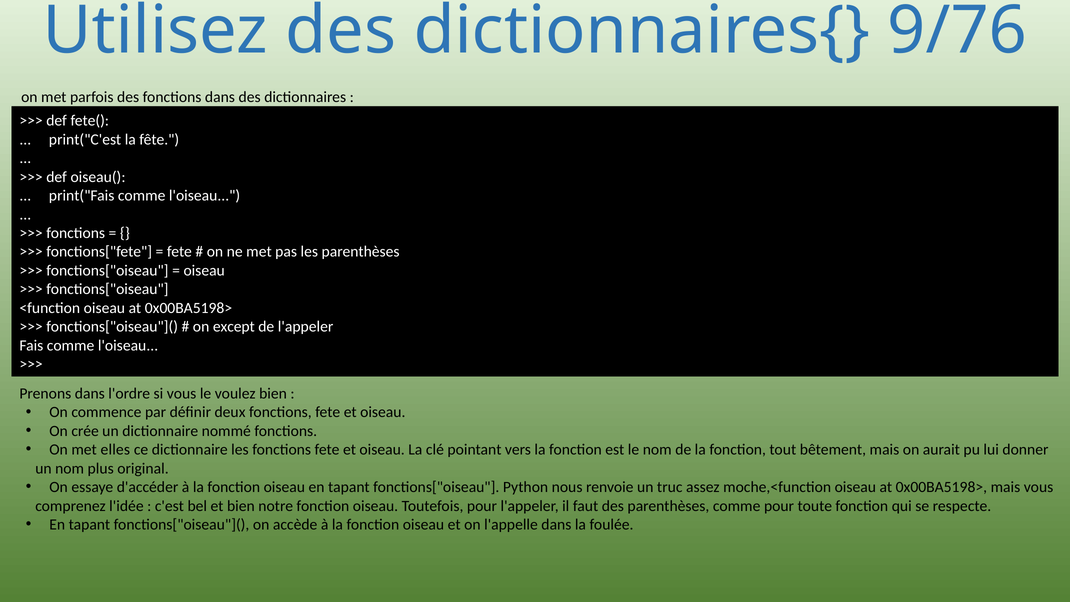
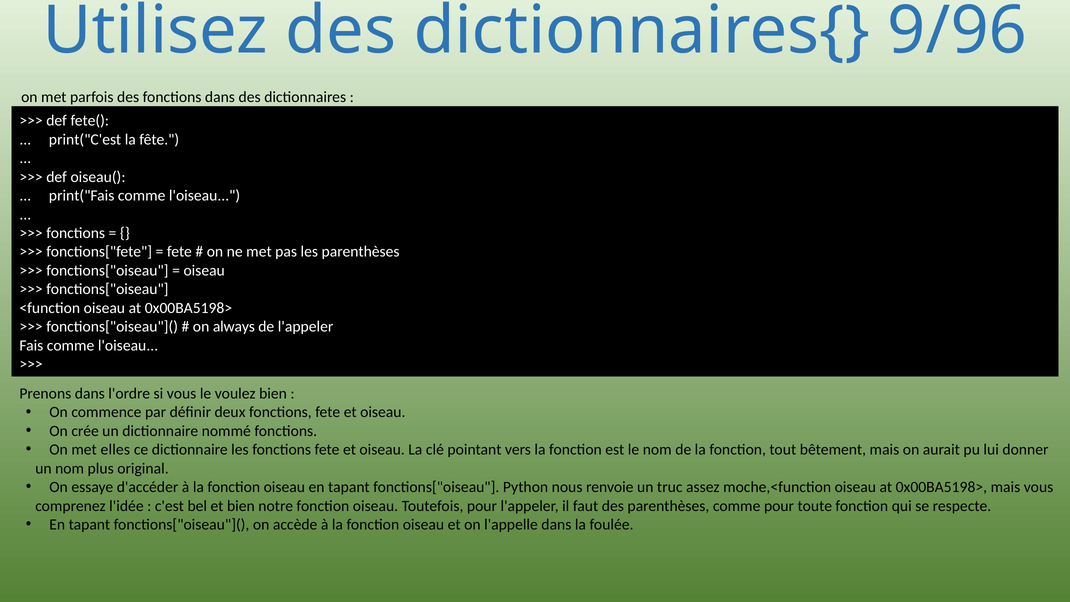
9/76: 9/76 -> 9/96
except: except -> always
